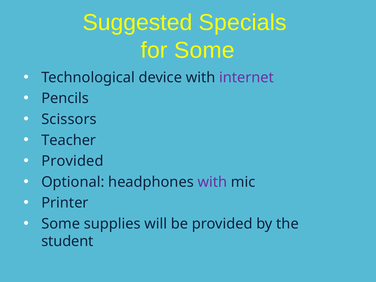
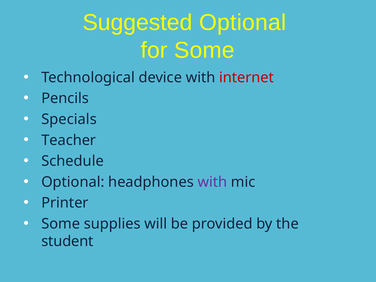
Suggested Specials: Specials -> Optional
internet colour: purple -> red
Scissors: Scissors -> Specials
Provided at (73, 161): Provided -> Schedule
